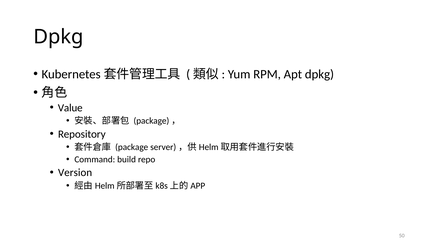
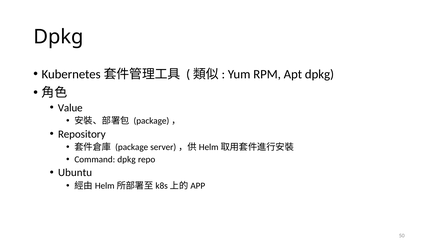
Command build: build -> dpkg
Version: Version -> Ubuntu
